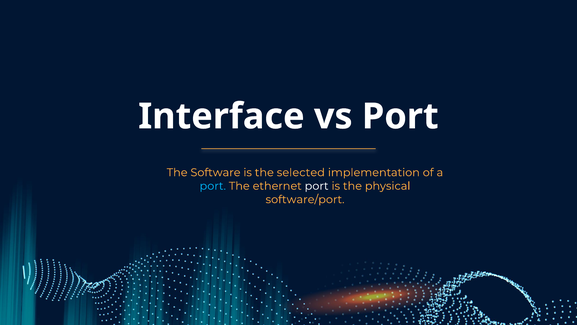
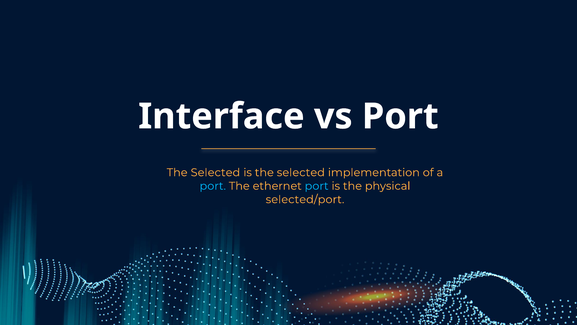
Software at (215, 172): Software -> Selected
port at (317, 186) colour: white -> light blue
software/port: software/port -> selected/port
